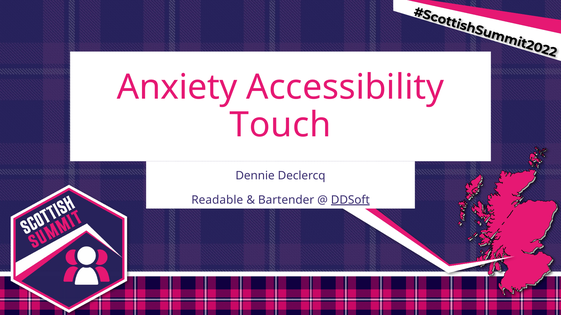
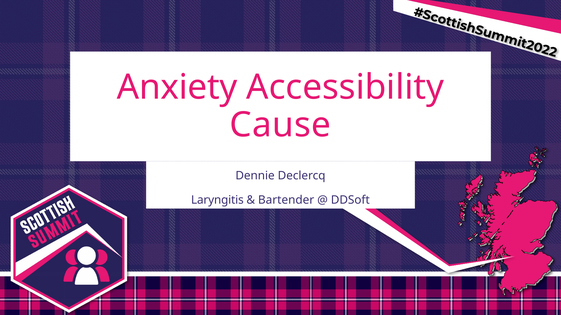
Touch: Touch -> Cause
Readable: Readable -> Laryngitis
DDSoft underline: present -> none
